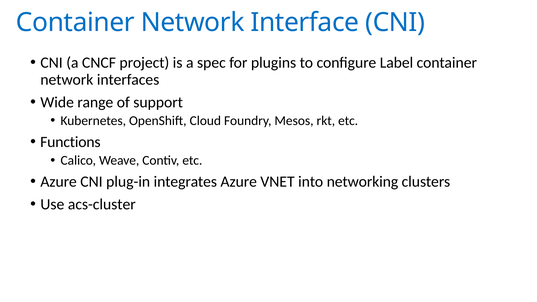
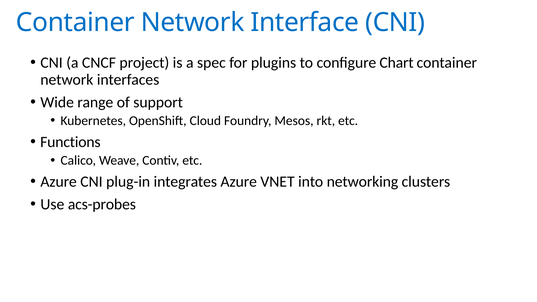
Label: Label -> Chart
acs-cluster: acs-cluster -> acs-probes
